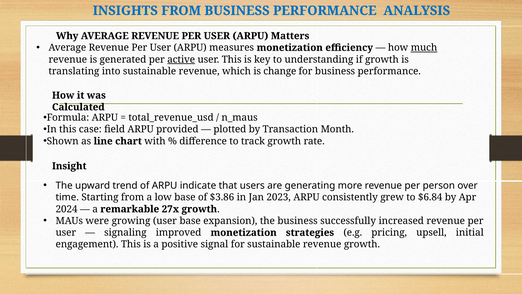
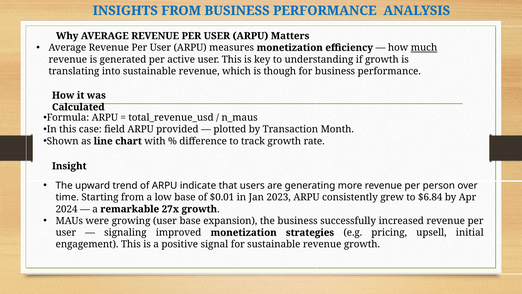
active underline: present -> none
change: change -> though
$3.86: $3.86 -> $0.01
